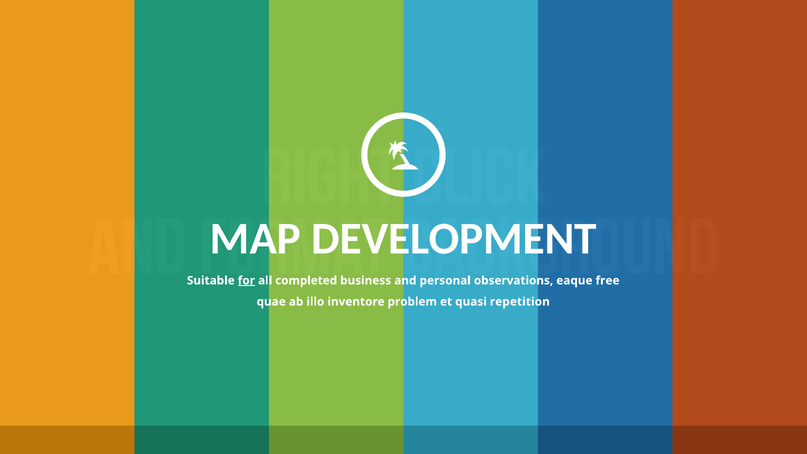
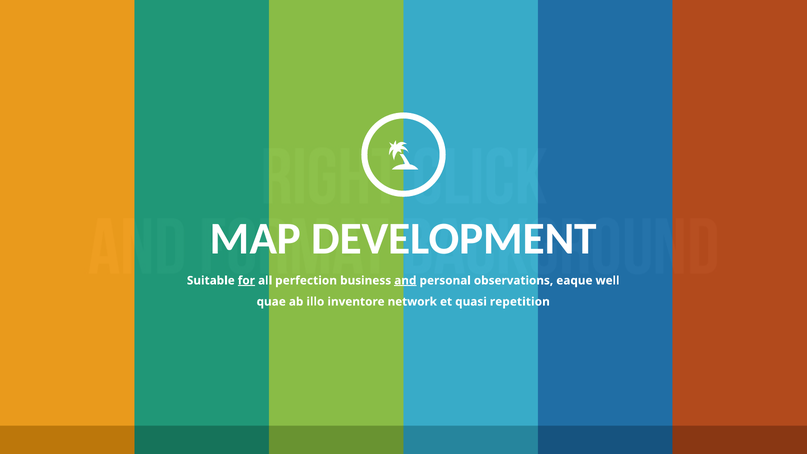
completed: completed -> perfection
and underline: none -> present
free: free -> well
problem: problem -> network
